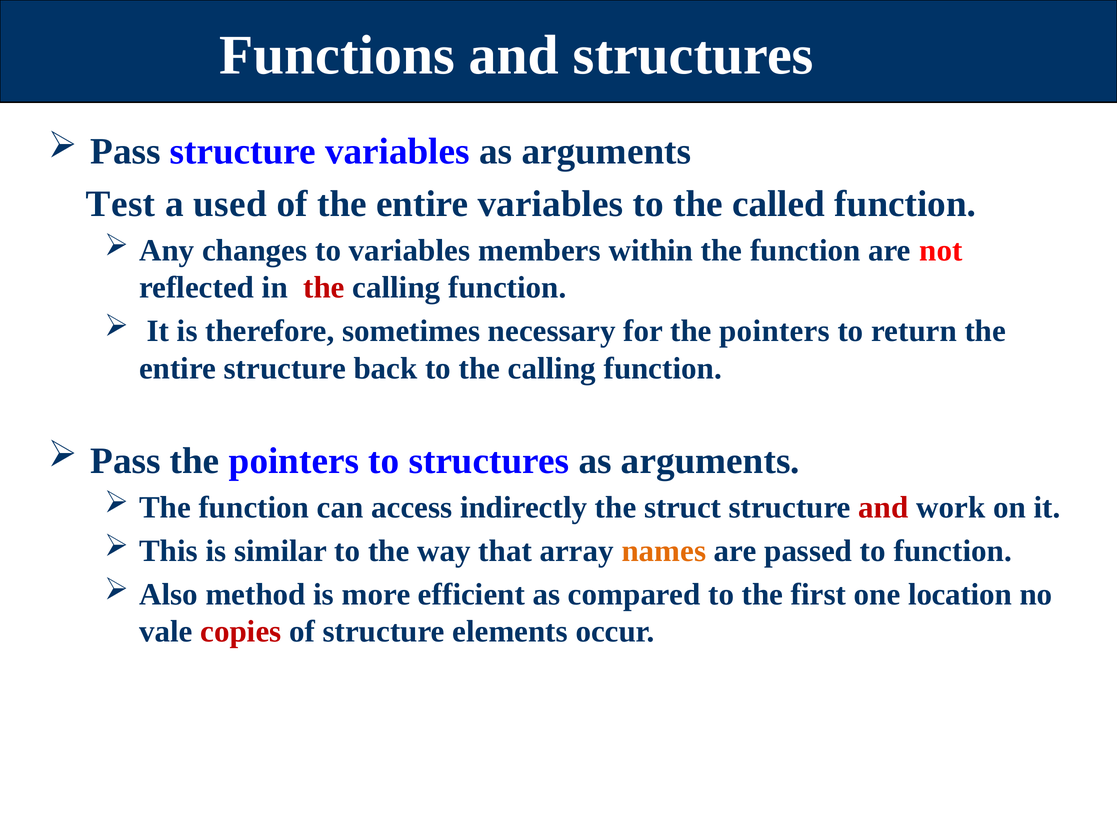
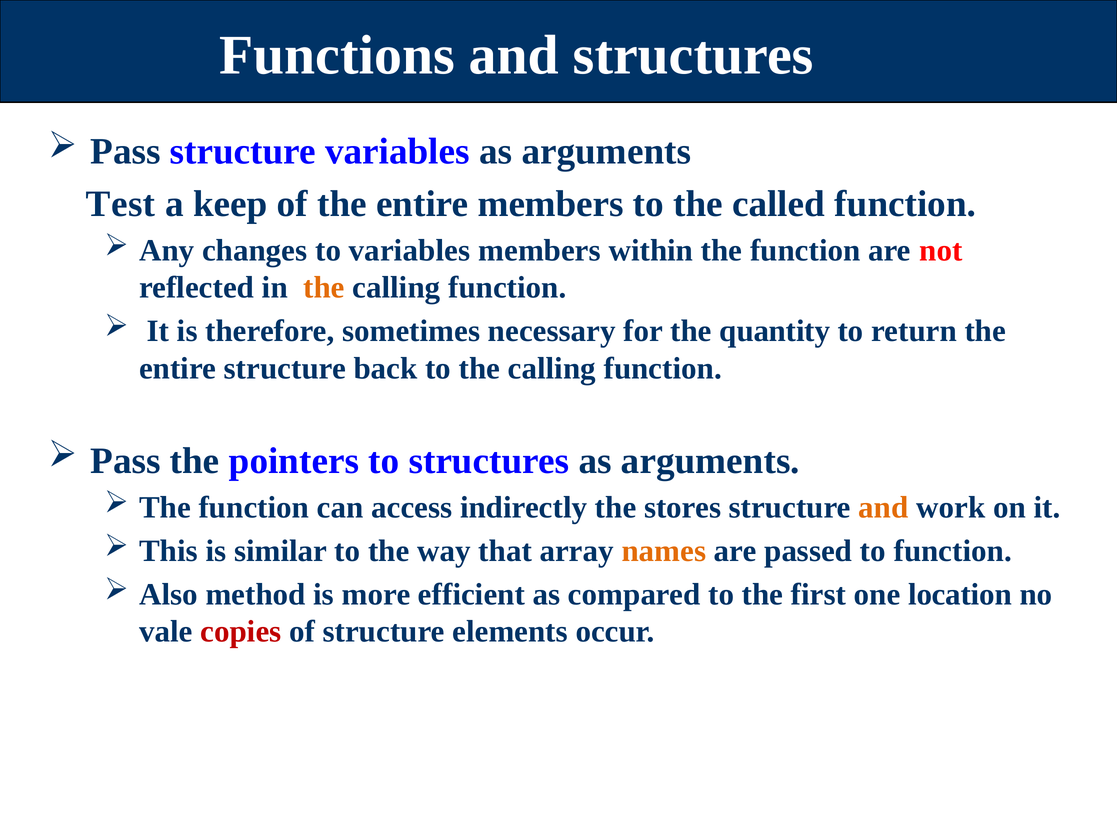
used: used -> keep
entire variables: variables -> members
the at (324, 288) colour: red -> orange
for the pointers: pointers -> quantity
struct: struct -> stores
and at (883, 507) colour: red -> orange
